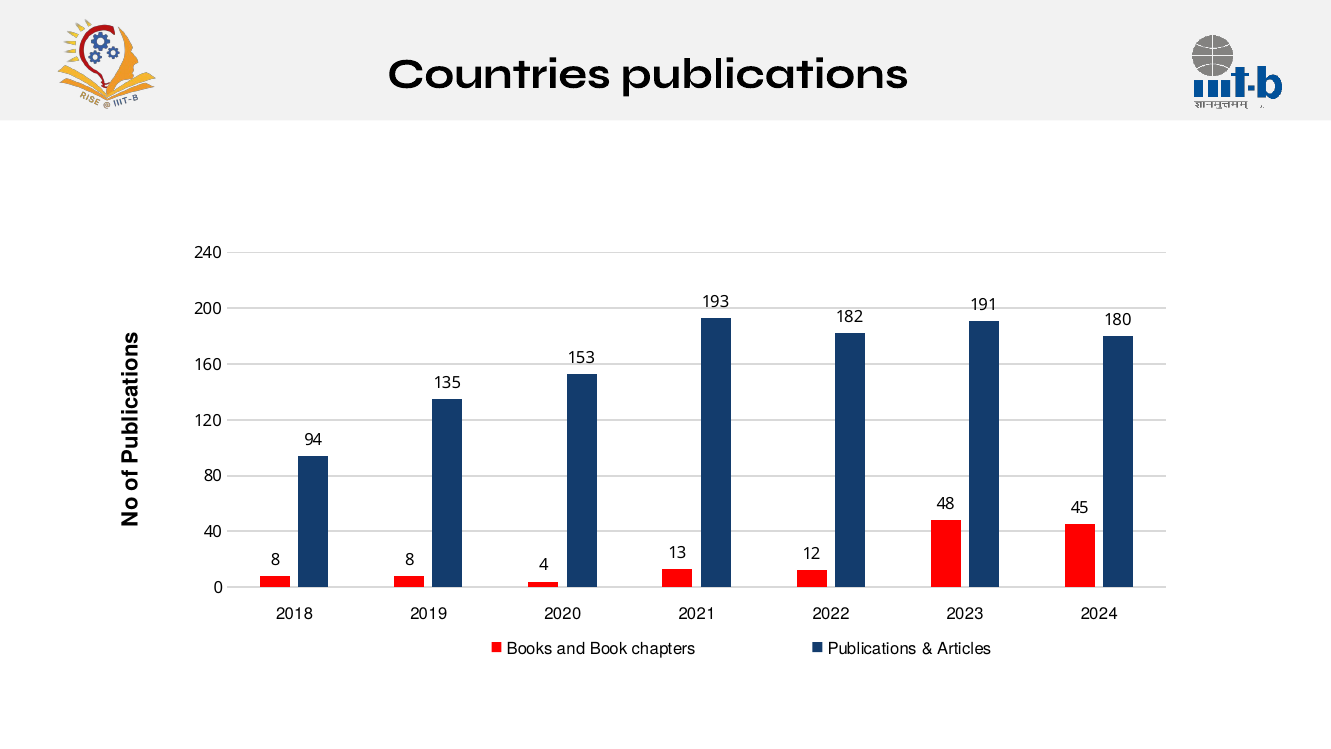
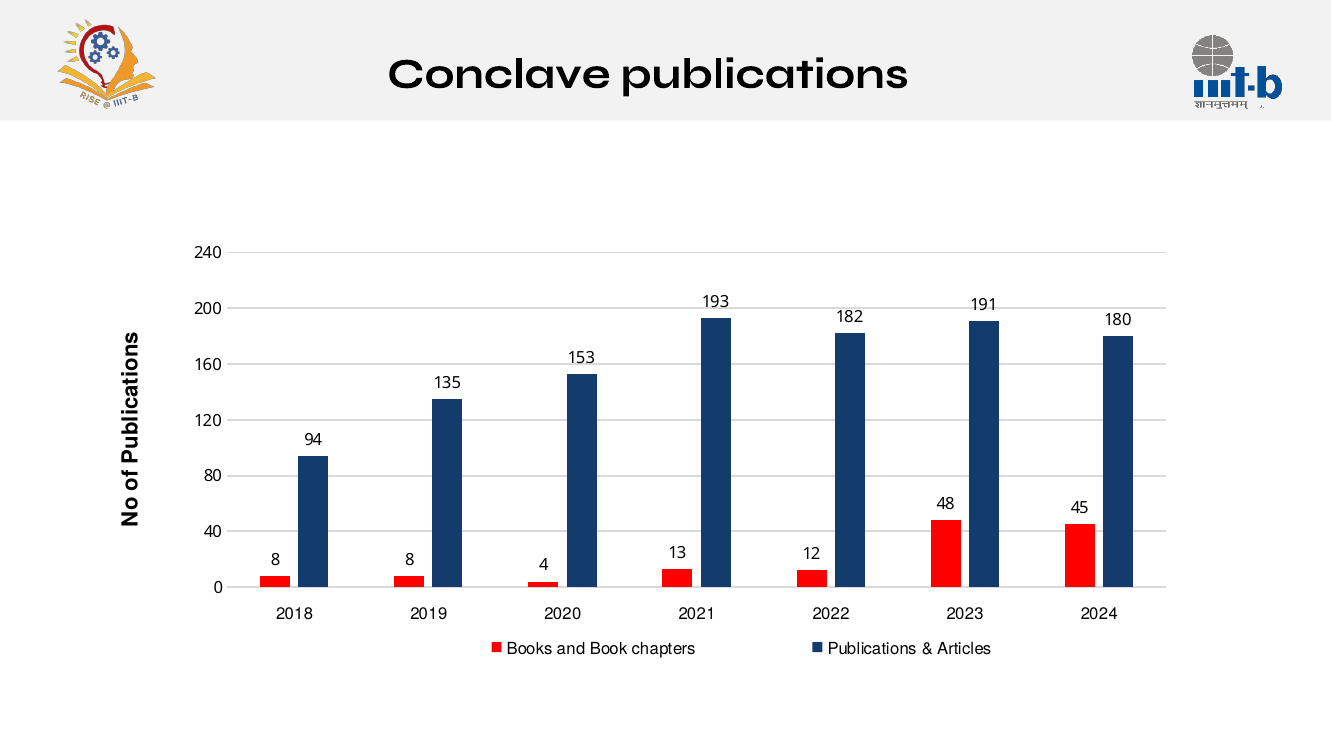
Countries: Countries -> Conclave
